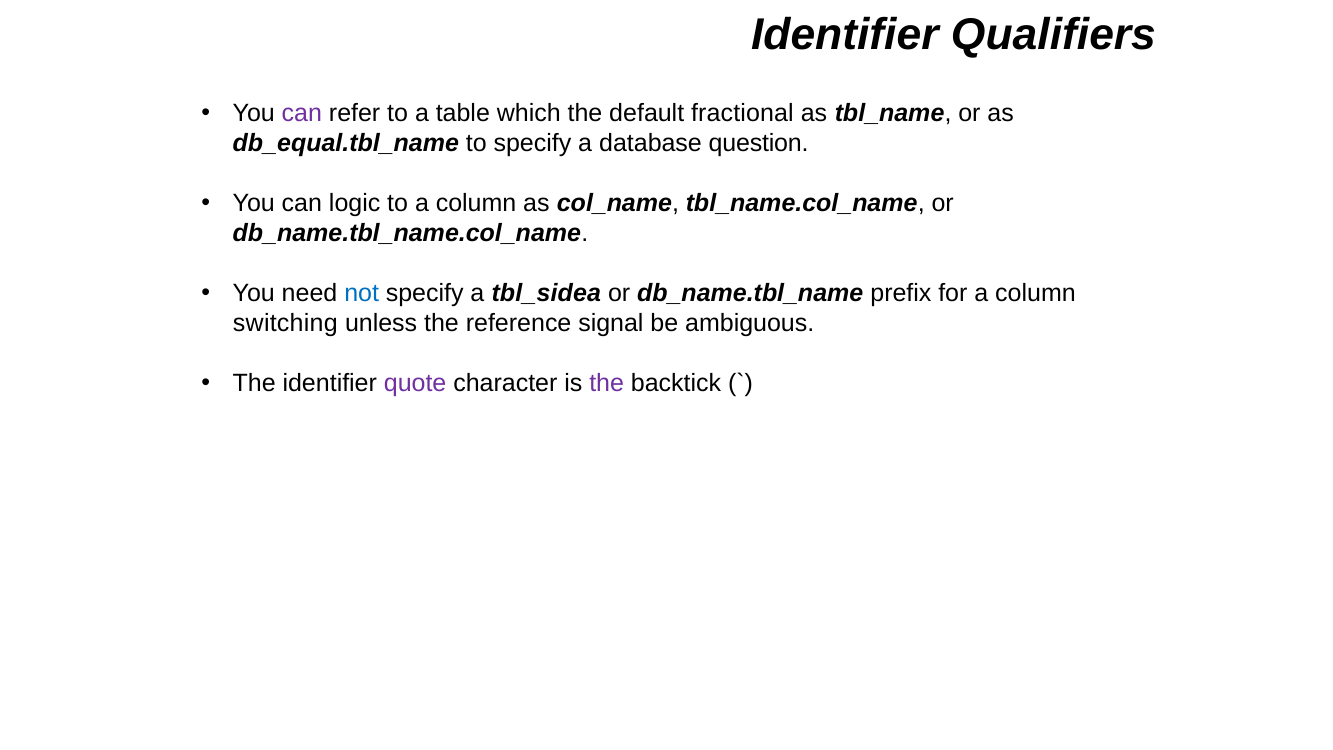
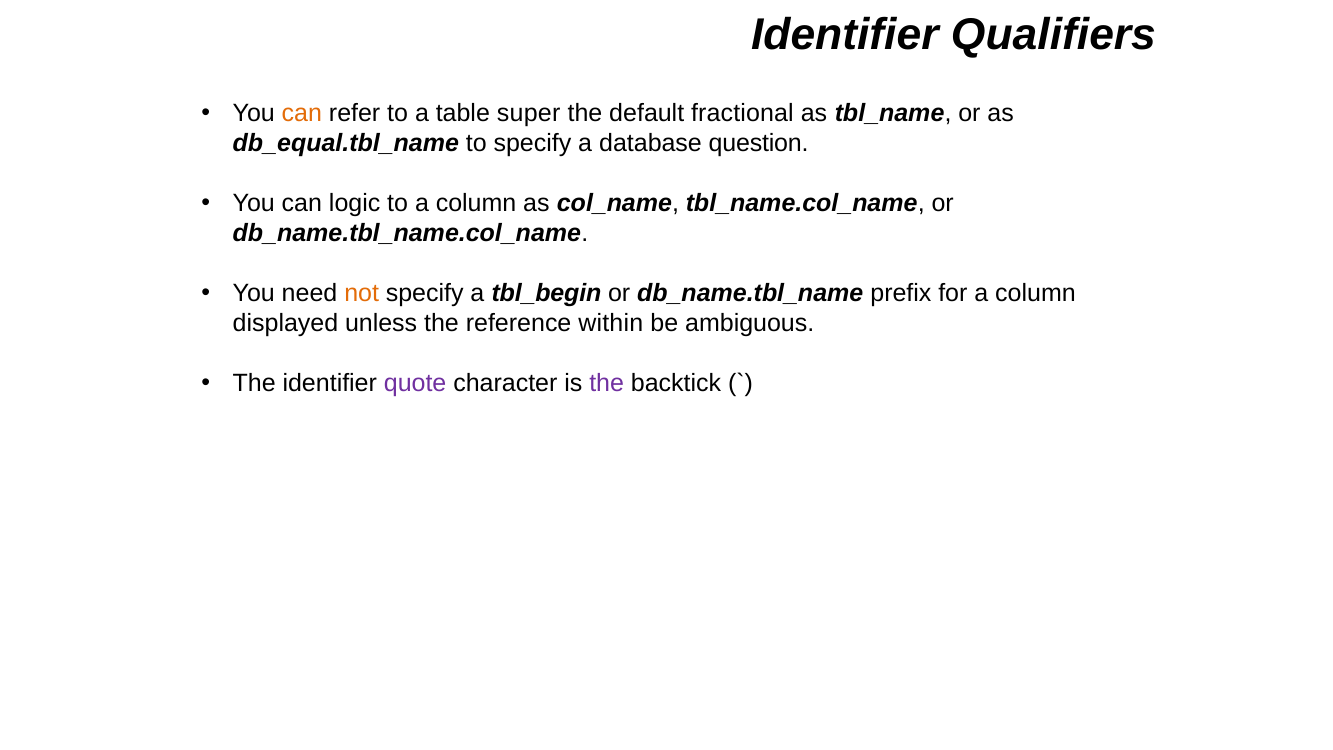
can at (302, 113) colour: purple -> orange
which: which -> super
not colour: blue -> orange
tbl_sidea: tbl_sidea -> tbl_begin
switching: switching -> displayed
signal: signal -> within
